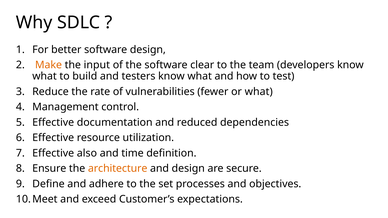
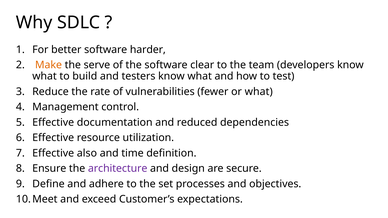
software design: design -> harder
input: input -> serve
architecture colour: orange -> purple
